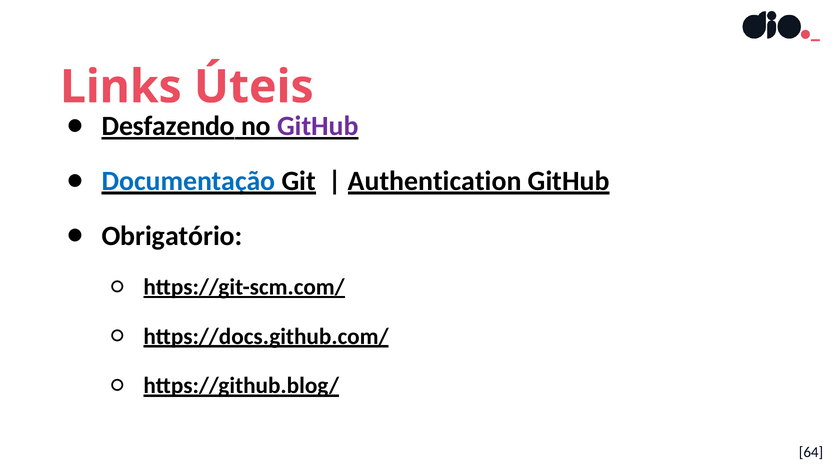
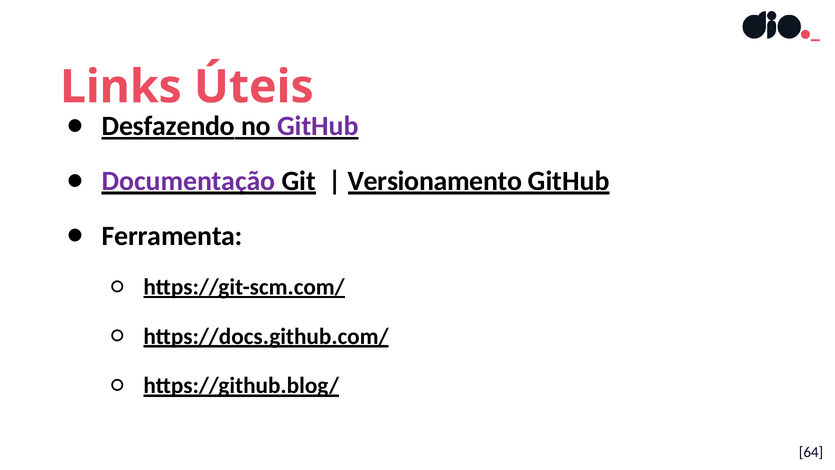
Documentação colour: blue -> purple
Authentication: Authentication -> Versionamento
Obrigatório: Obrigatório -> Ferramenta
